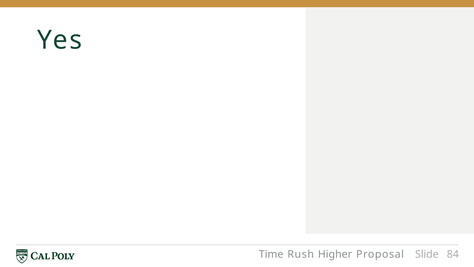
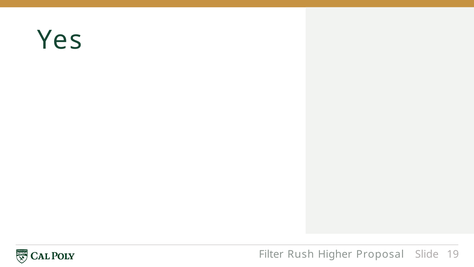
Time: Time -> Filter
84: 84 -> 19
